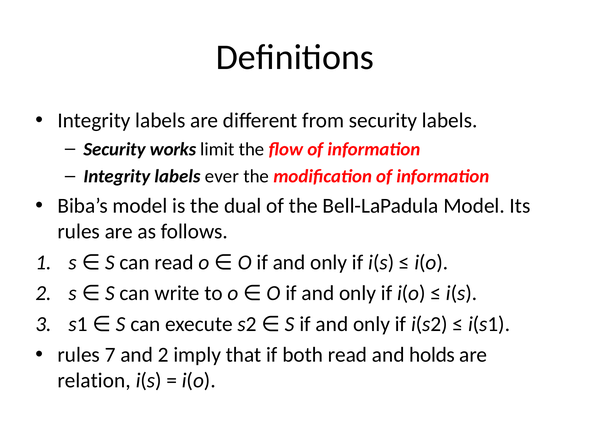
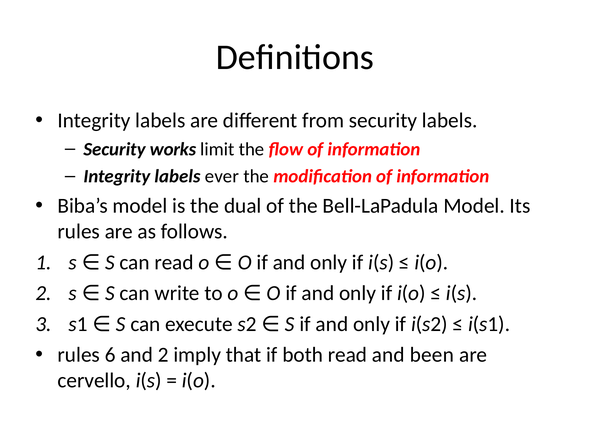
7: 7 -> 6
holds: holds -> been
relation: relation -> cervello
